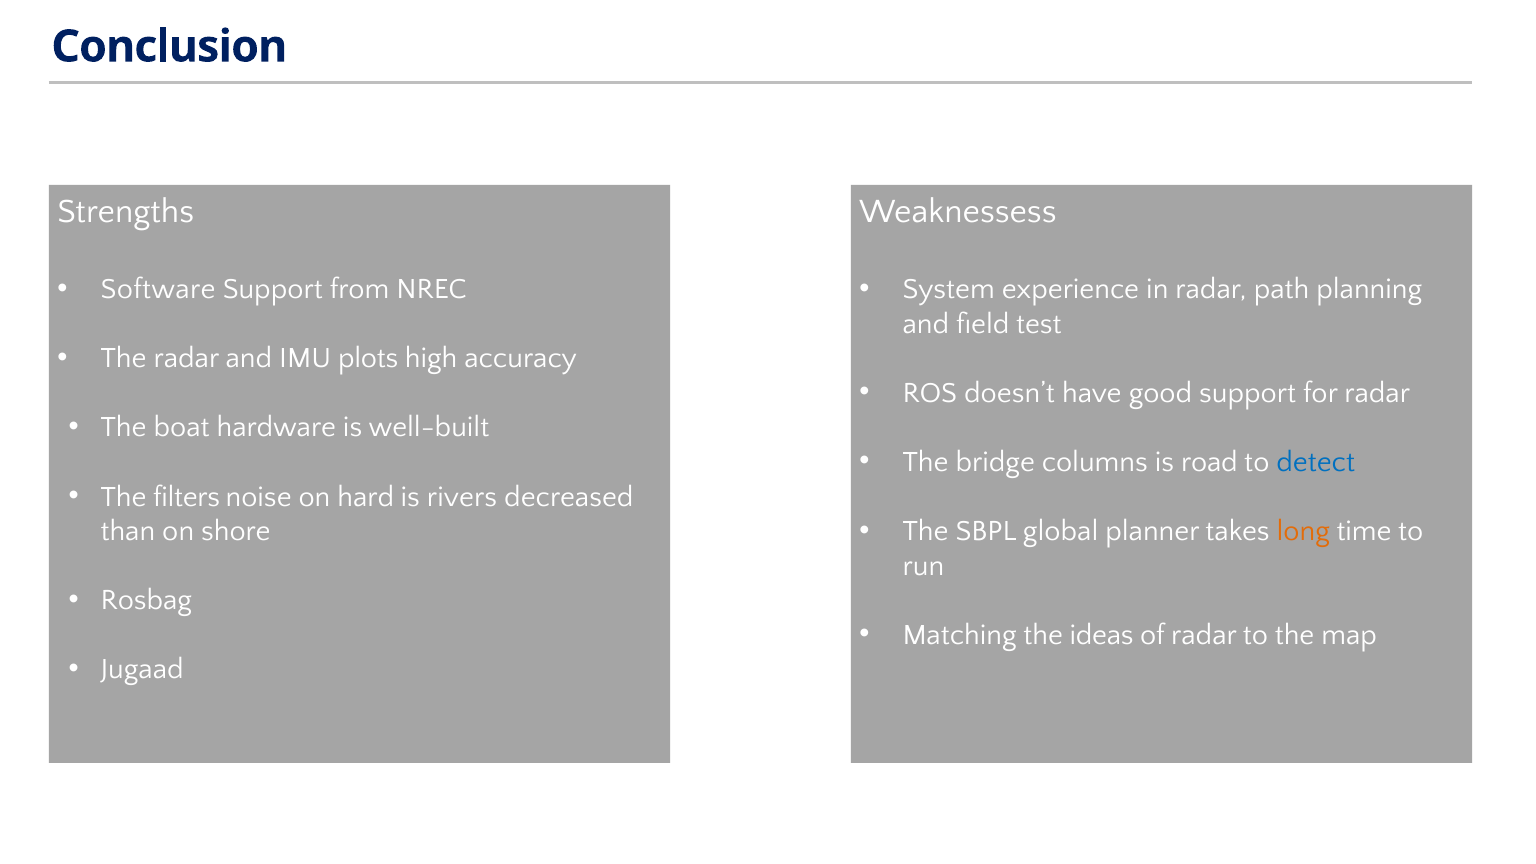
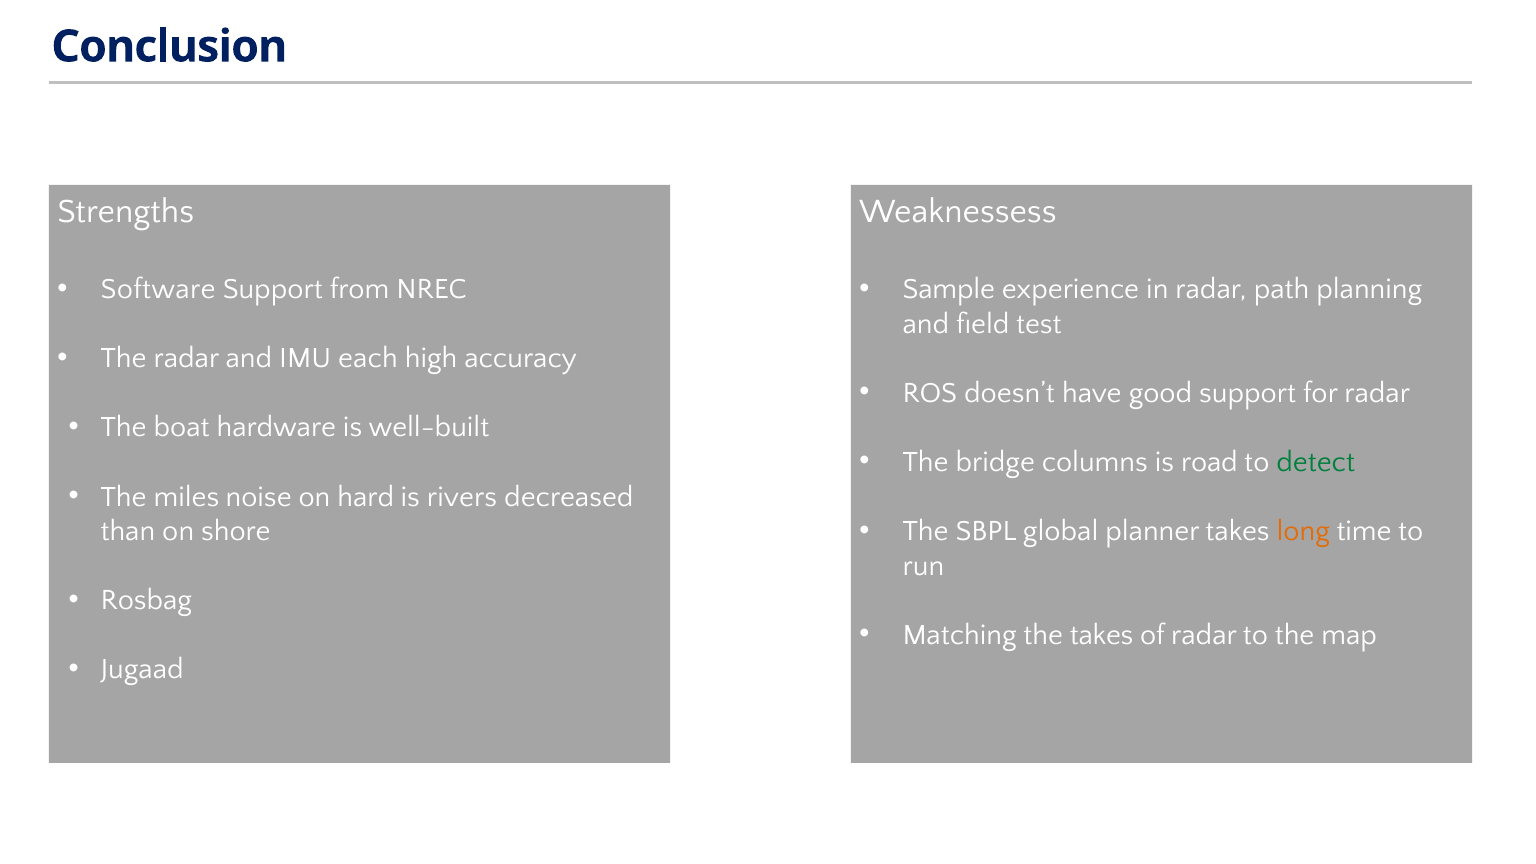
System: System -> Sample
plots: plots -> each
detect colour: blue -> green
filters: filters -> miles
the ideas: ideas -> takes
